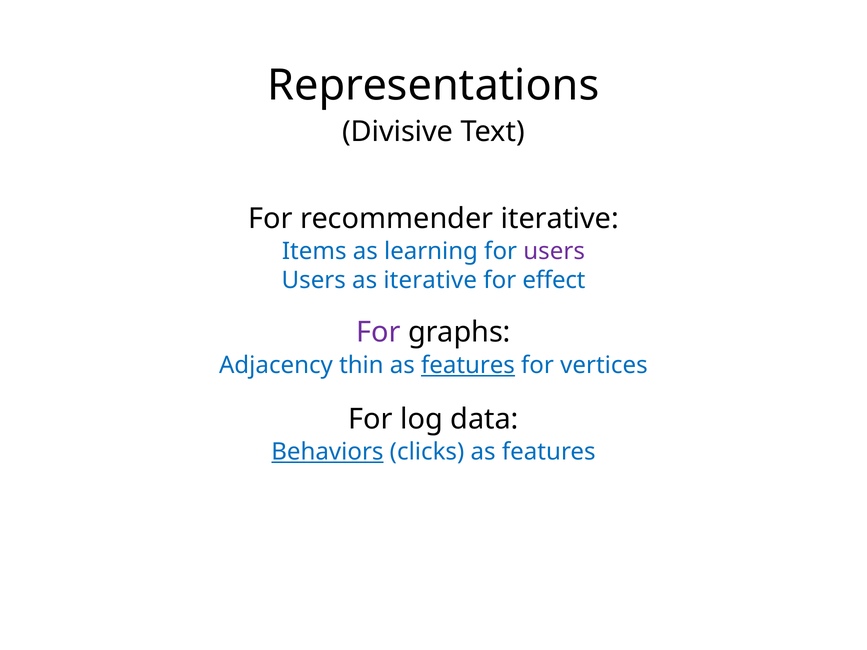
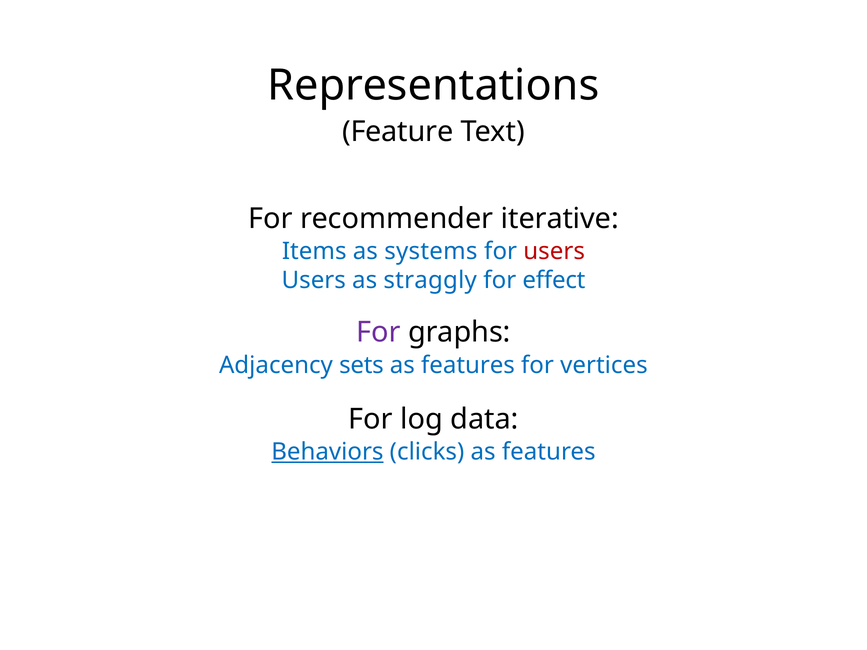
Divisive: Divisive -> Feature
learning: learning -> systems
users at (554, 252) colour: purple -> red
as iterative: iterative -> straggly
thin: thin -> sets
features at (468, 365) underline: present -> none
